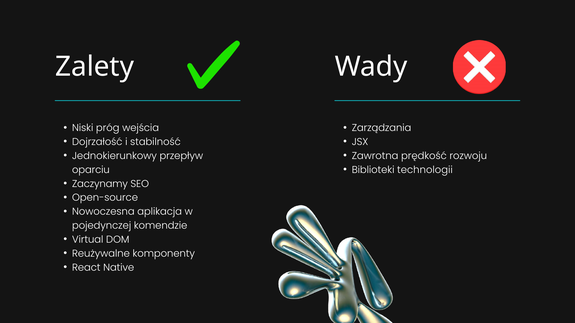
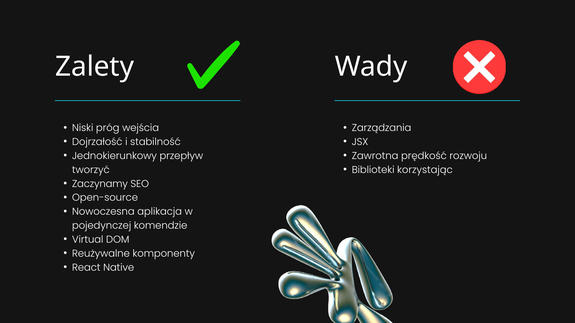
technologii: technologii -> korzystając
oparciu: oparciu -> tworzyć
